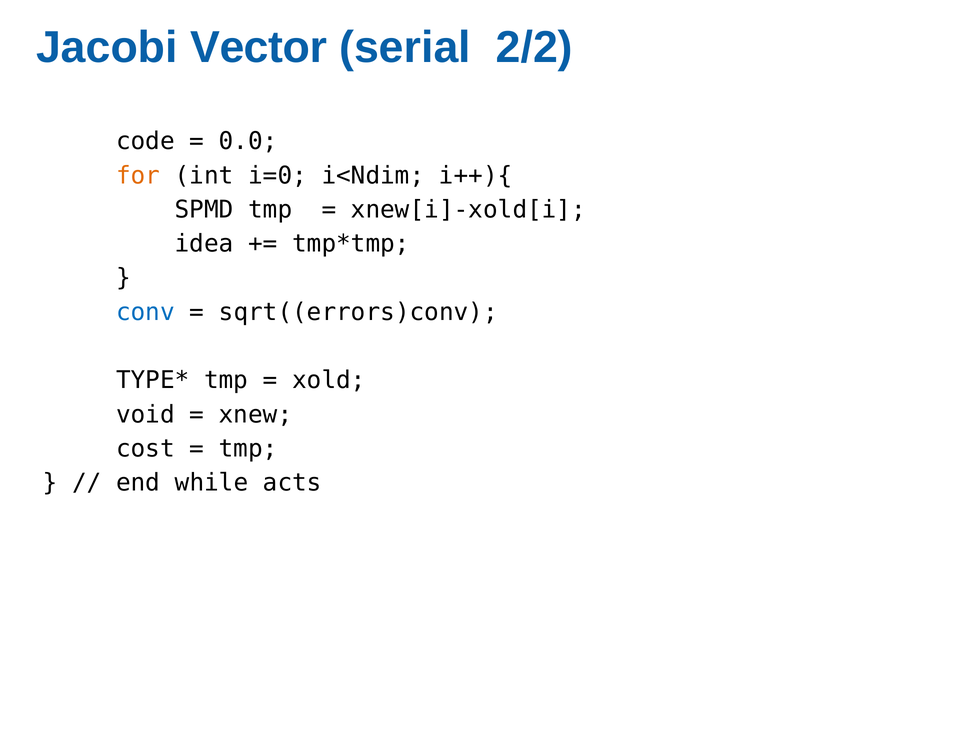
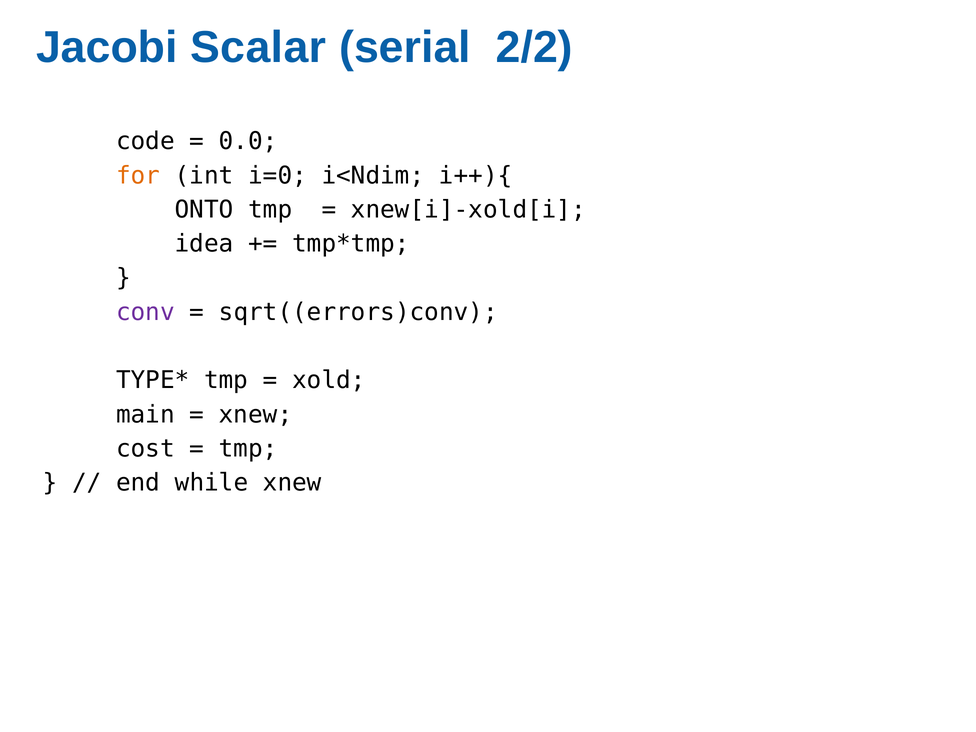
Vector: Vector -> Scalar
SPMD: SPMD -> ONTO
conv colour: blue -> purple
void: void -> main
while acts: acts -> xnew
